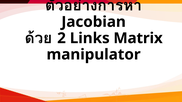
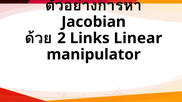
Matrix: Matrix -> Linear
